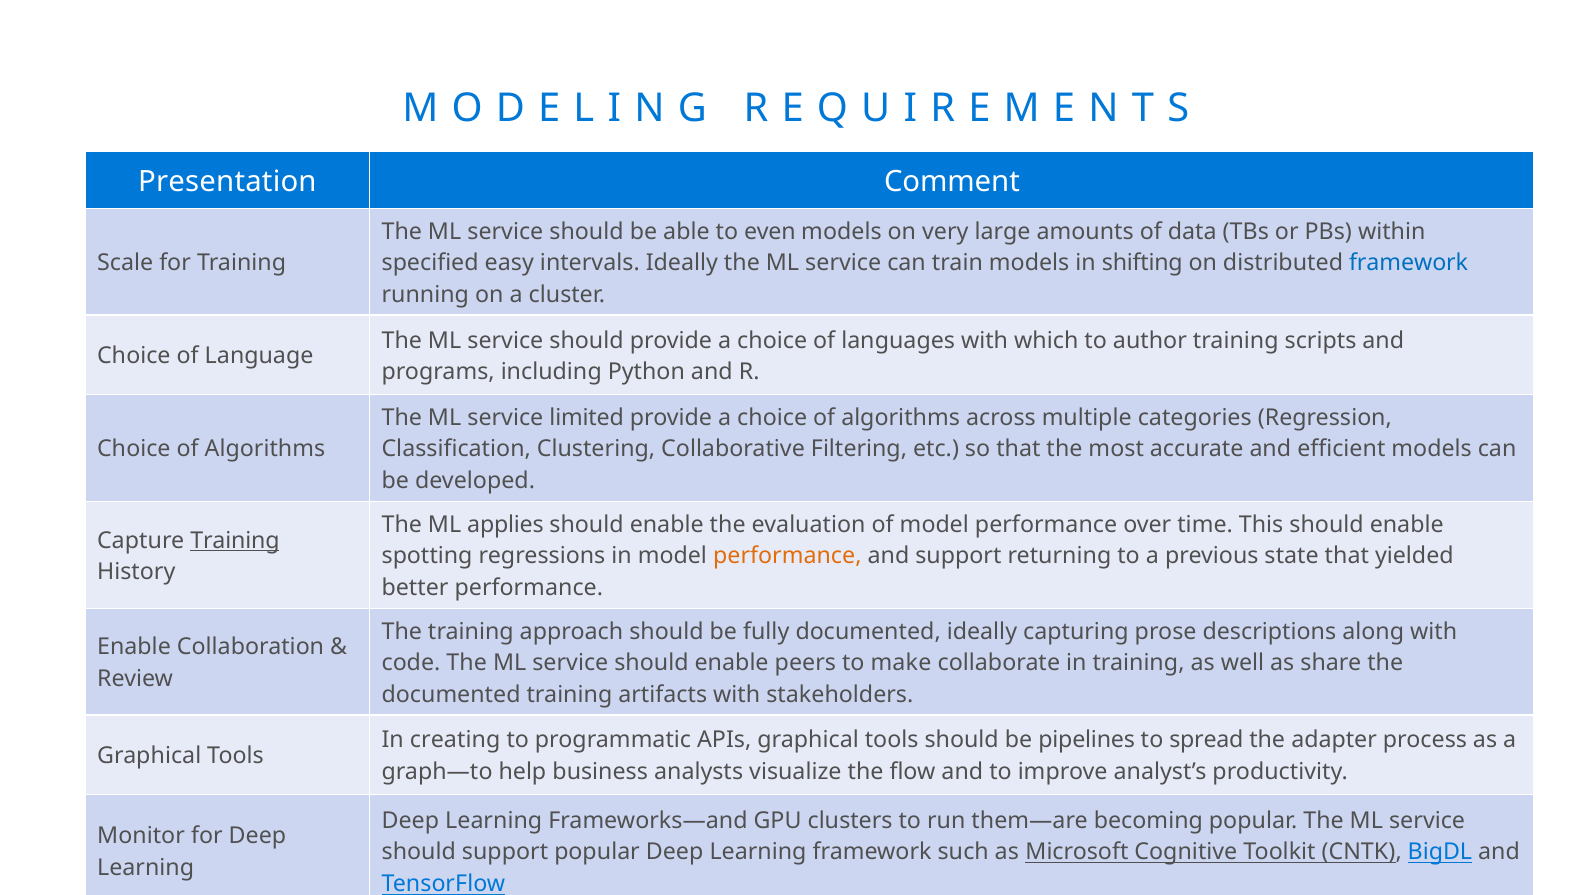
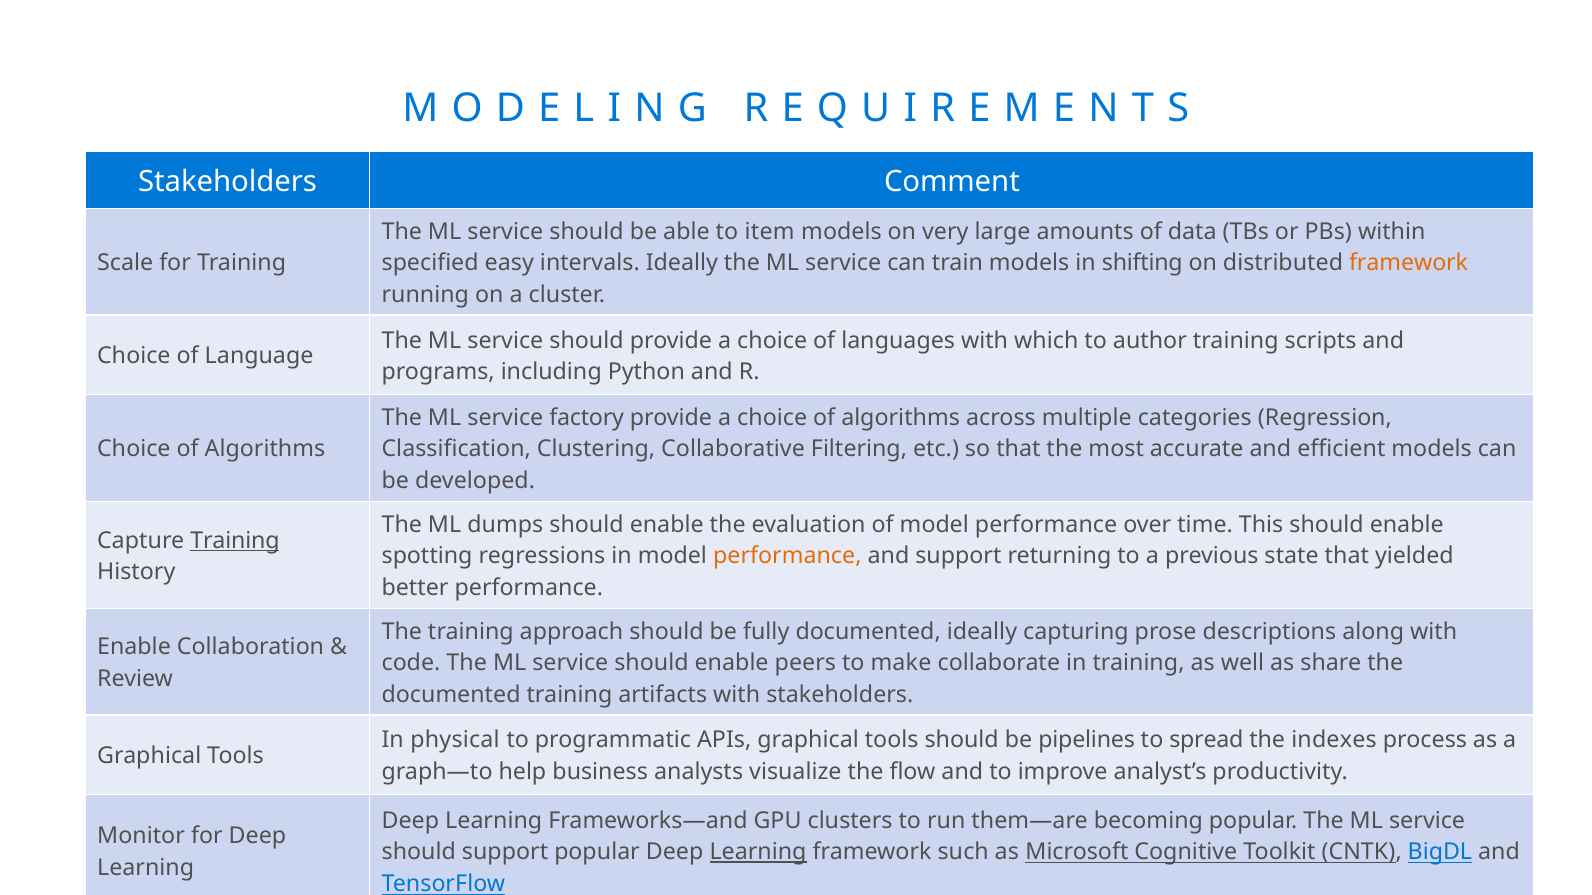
Presentation at (227, 182): Presentation -> Stakeholders
even: even -> item
framework at (1409, 263) colour: blue -> orange
limited: limited -> factory
applies: applies -> dumps
creating: creating -> physical
adapter: adapter -> indexes
Learning at (758, 852) underline: none -> present
